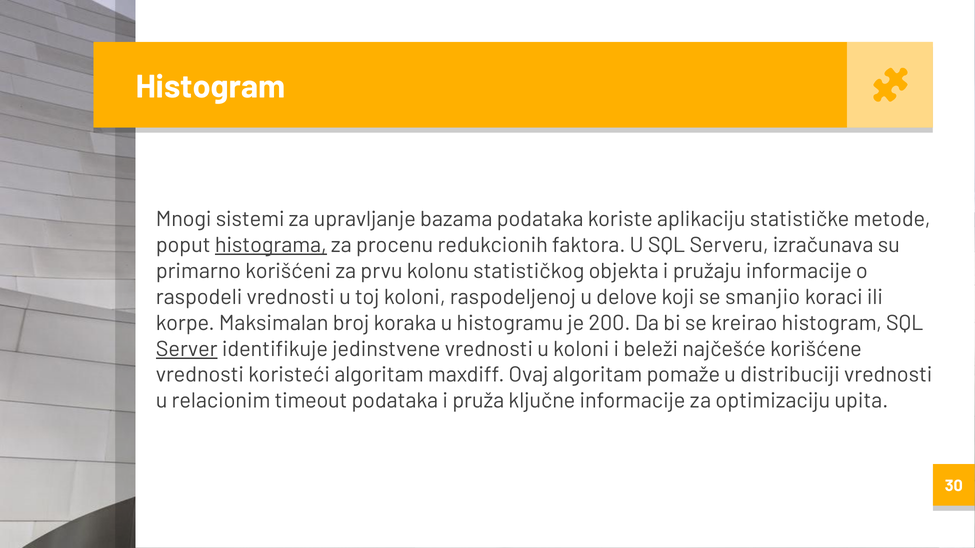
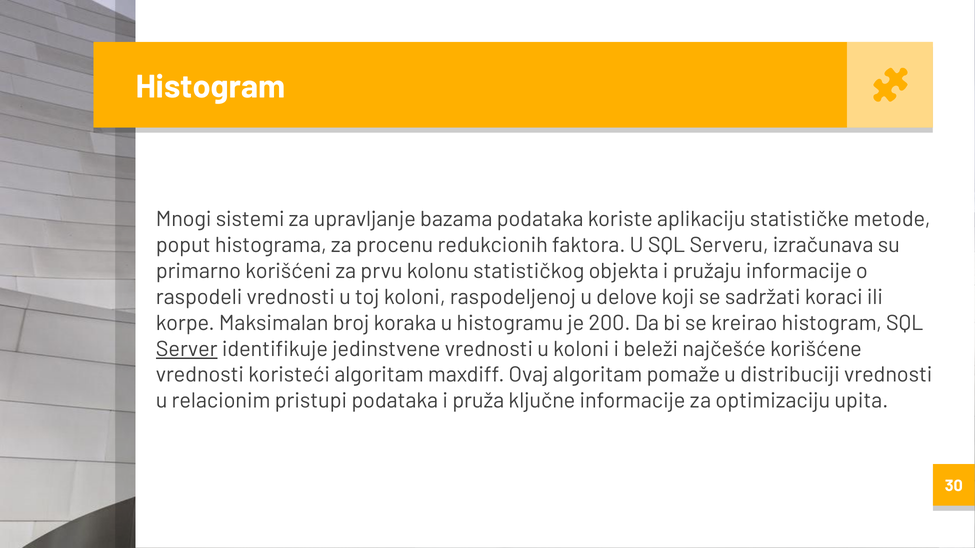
histograma underline: present -> none
smanjio: smanjio -> sadržati
timeout: timeout -> pristupi
